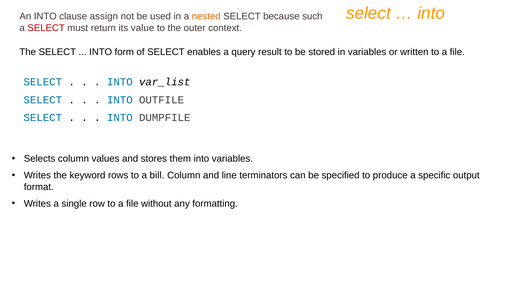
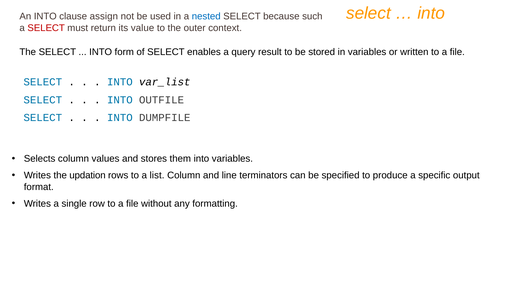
nested colour: orange -> blue
keyword: keyword -> updation
bill: bill -> list
